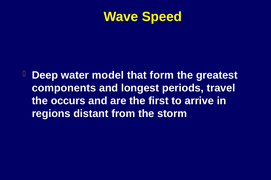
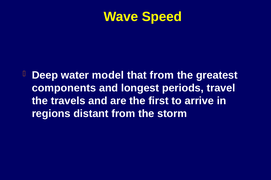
that form: form -> from
occurs: occurs -> travels
